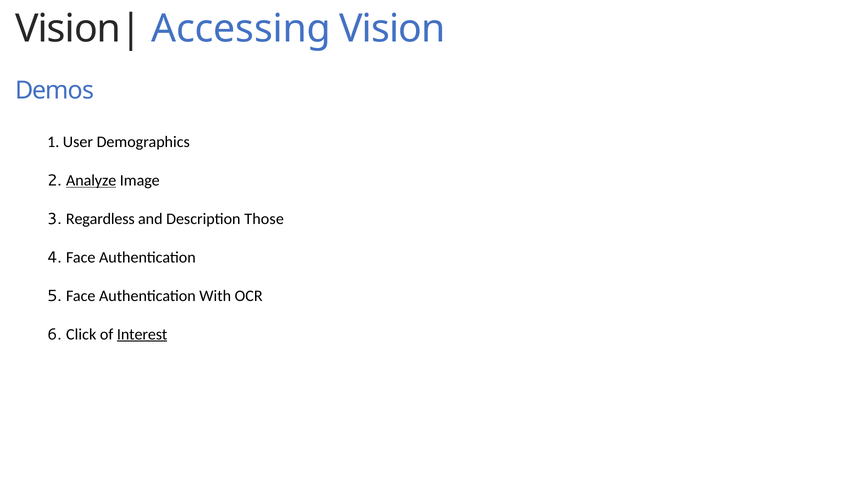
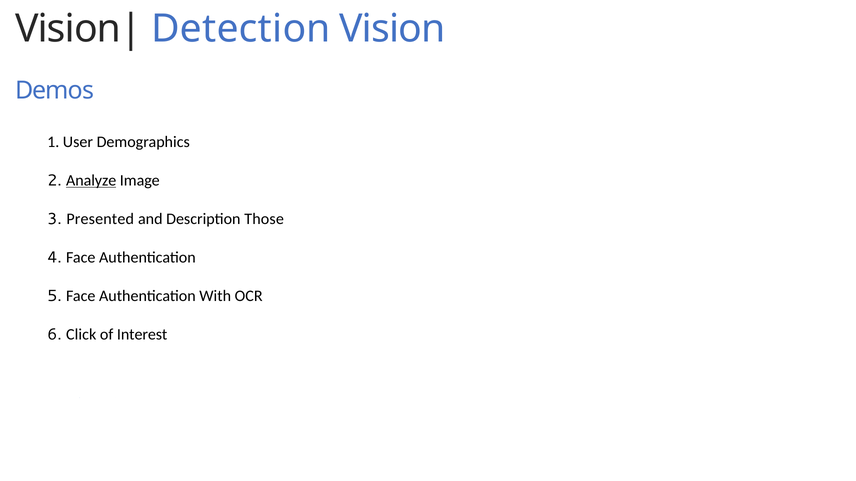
Accessing: Accessing -> Detection
Regardless: Regardless -> Presented
Interest underline: present -> none
